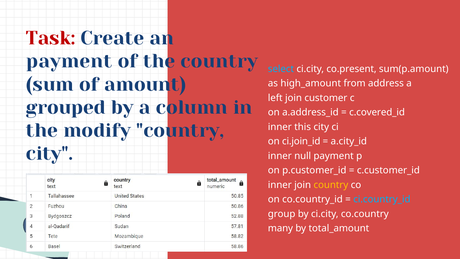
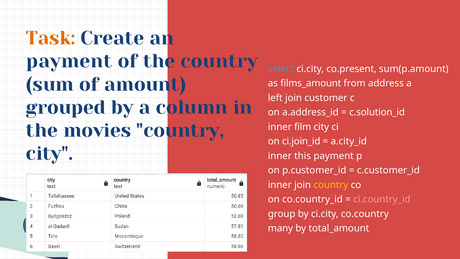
Task colour: red -> orange
high_amount: high_amount -> films_amount
c.covered_id: c.covered_id -> c.solution_id
modify: modify -> movies
this: this -> film
null: null -> this
ci.country_id colour: light blue -> pink
